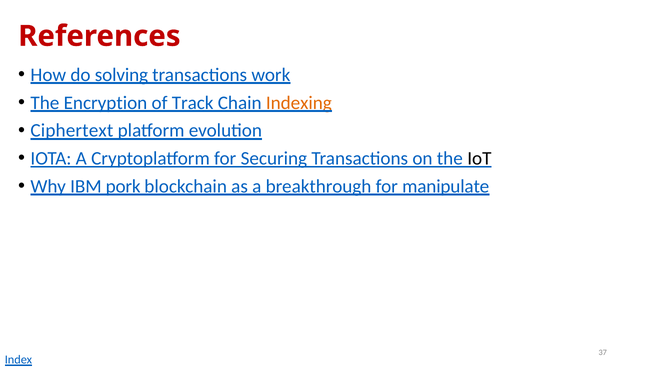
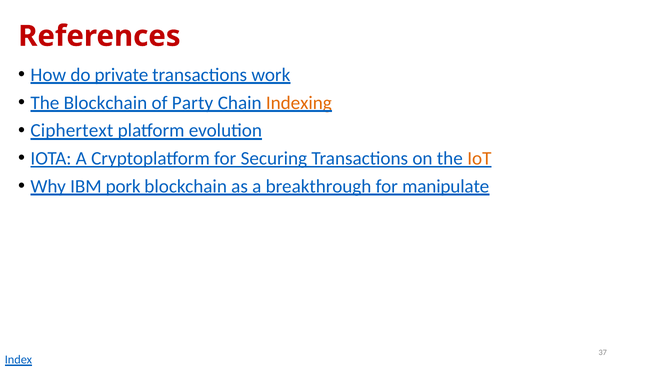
solving: solving -> private
The Encryption: Encryption -> Blockchain
Track: Track -> Party
IoT colour: black -> orange
